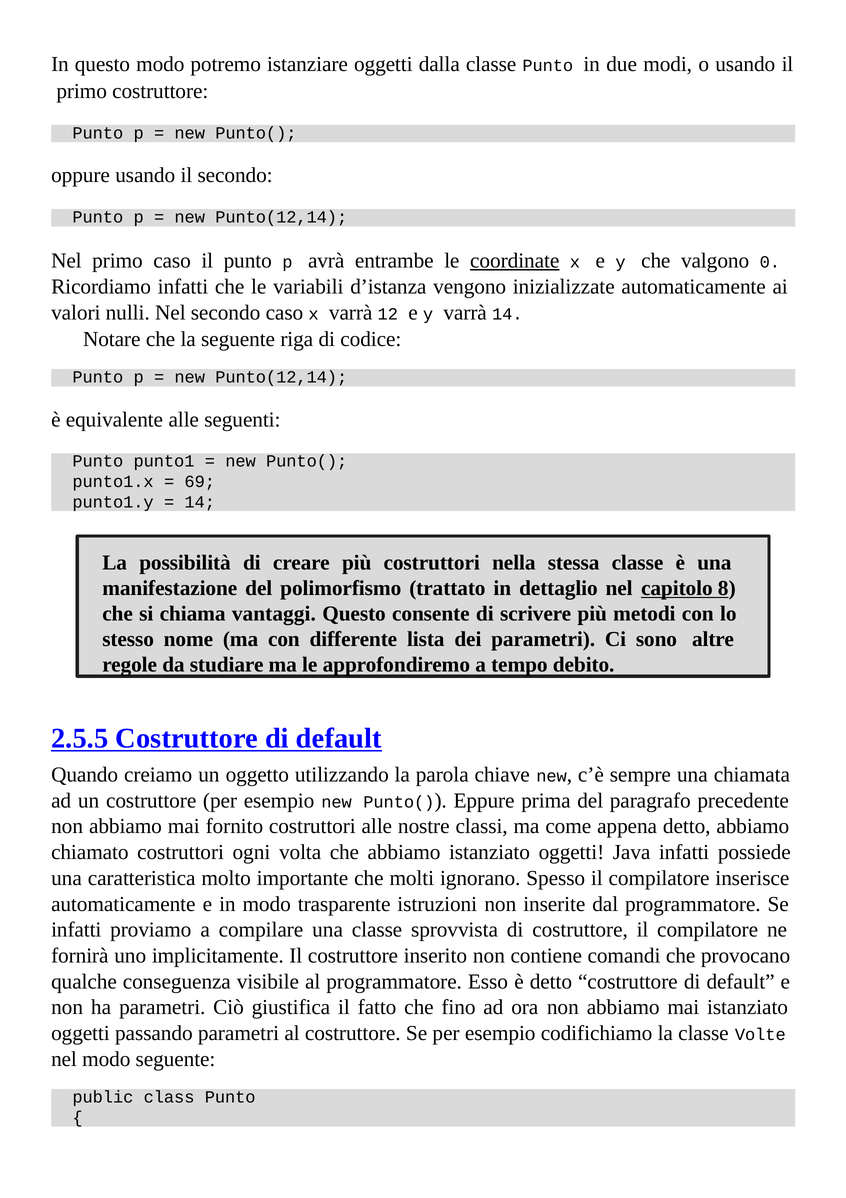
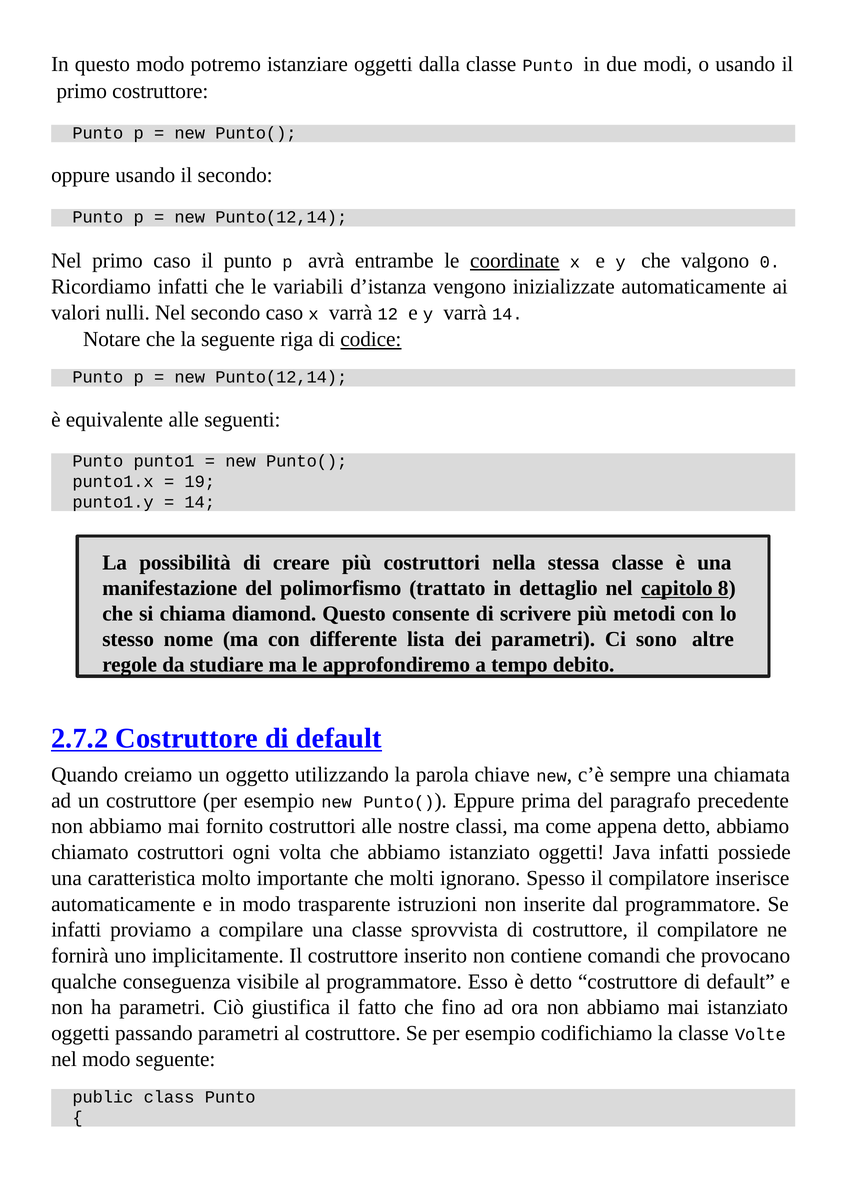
codice underline: none -> present
69: 69 -> 19
vantaggi: vantaggi -> diamond
2.5.5: 2.5.5 -> 2.7.2
